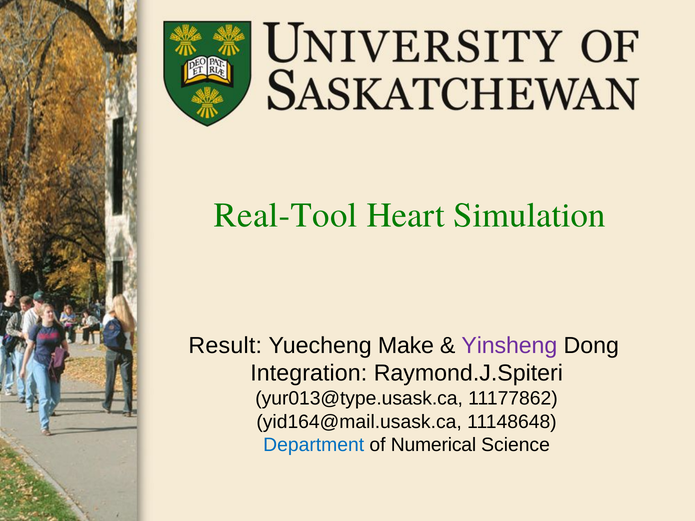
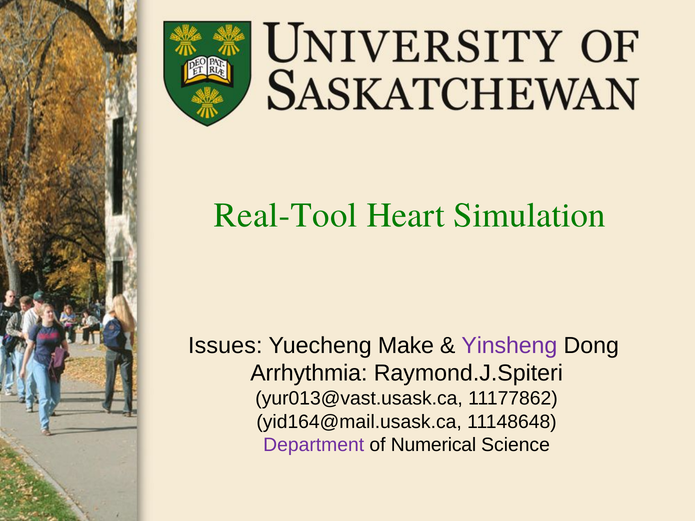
Result: Result -> Issues
Integration: Integration -> Arrhythmia
yur013@type.usask.ca: yur013@type.usask.ca -> yur013@vast.usask.ca
Department colour: blue -> purple
